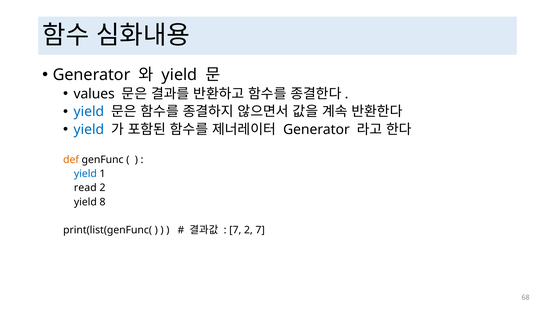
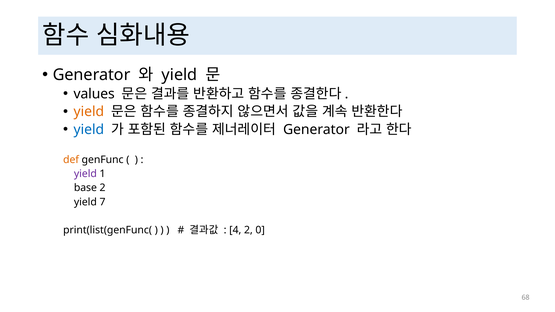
yield at (89, 112) colour: blue -> orange
yield at (85, 174) colour: blue -> purple
read: read -> base
8: 8 -> 7
7 at (235, 230): 7 -> 4
2 7: 7 -> 0
